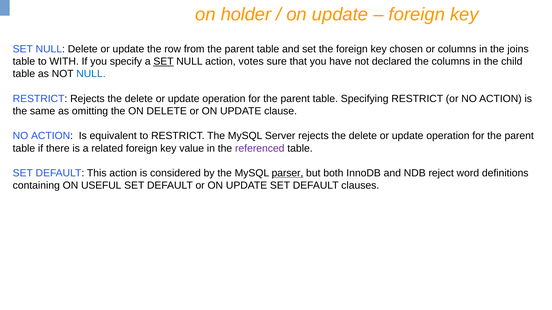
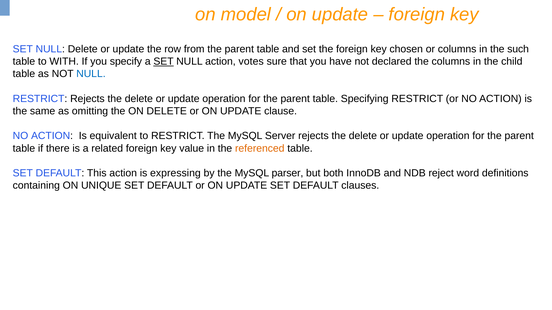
holder: holder -> model
joins: joins -> such
referenced colour: purple -> orange
considered: considered -> expressing
parser underline: present -> none
USEFUL: USEFUL -> UNIQUE
